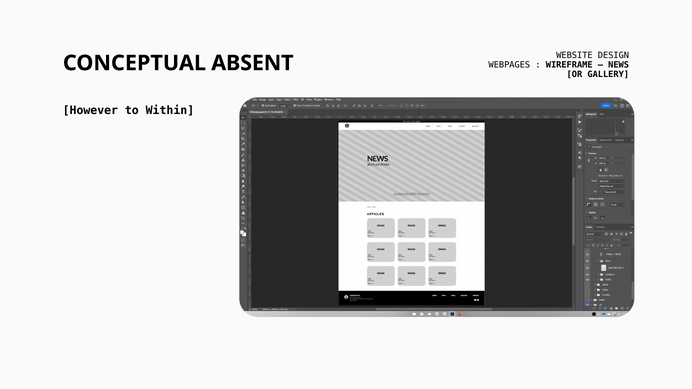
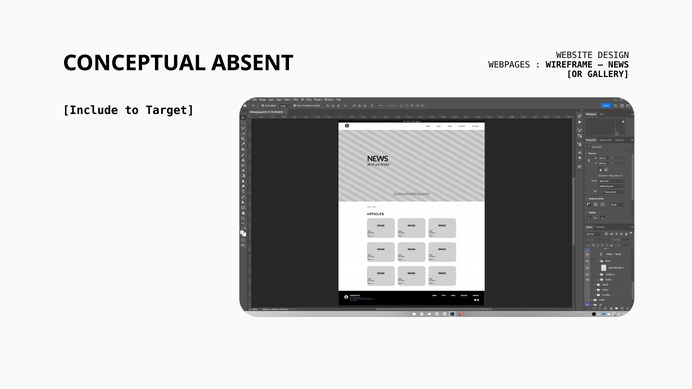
However: However -> Include
Within: Within -> Target
